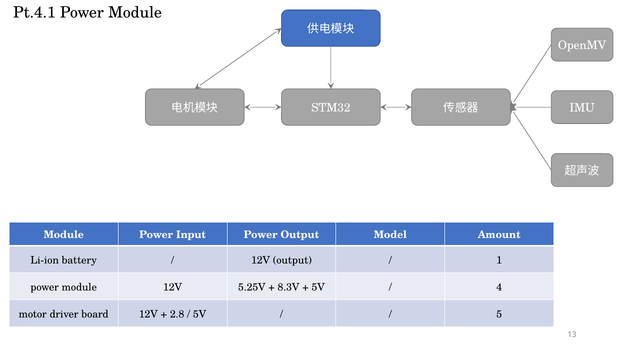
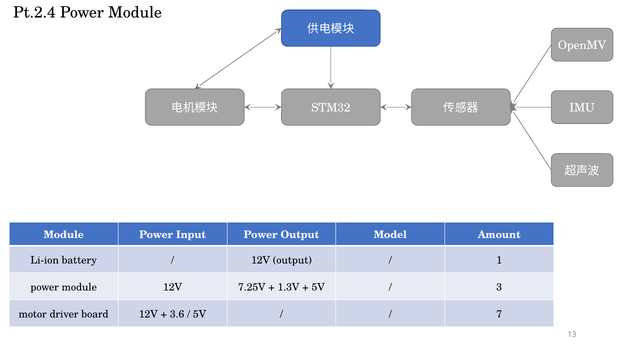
Pt.4.1: Pt.4.1 -> Pt.2.4
5.25V: 5.25V -> 7.25V
8.3V: 8.3V -> 1.3V
4: 4 -> 3
2.8: 2.8 -> 3.6
5: 5 -> 7
